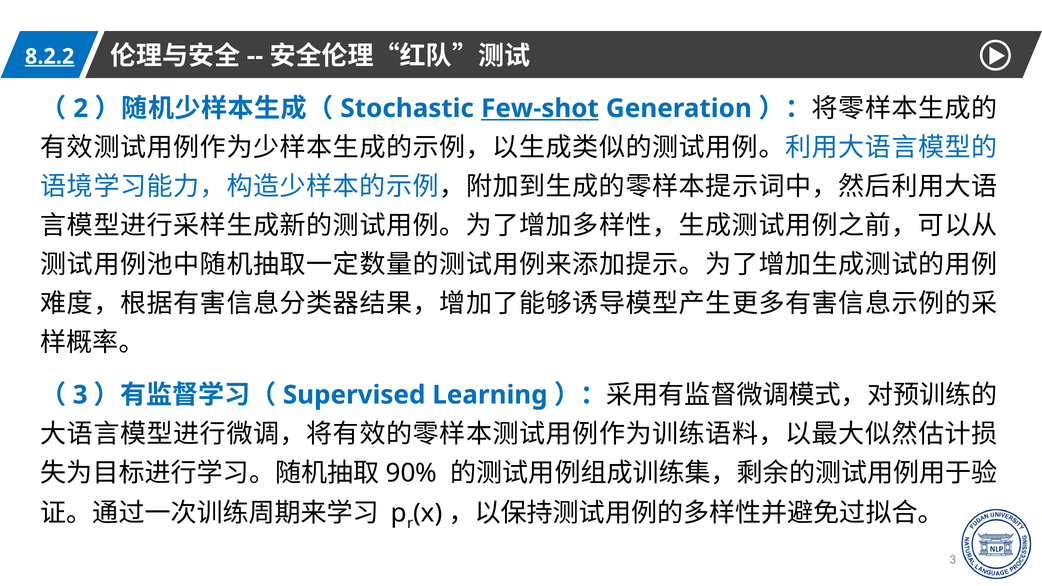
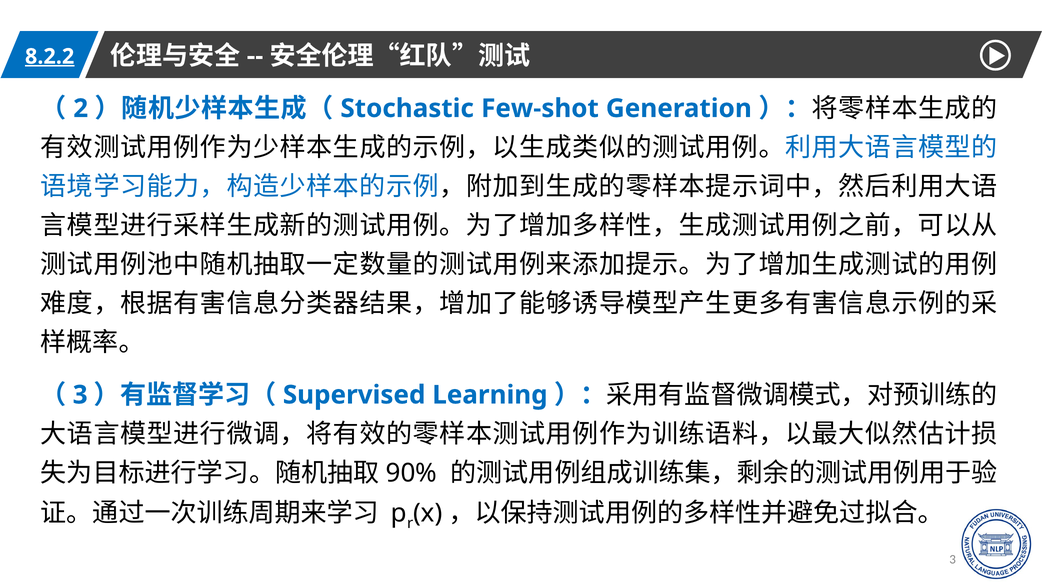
Few-shot underline: present -> none
